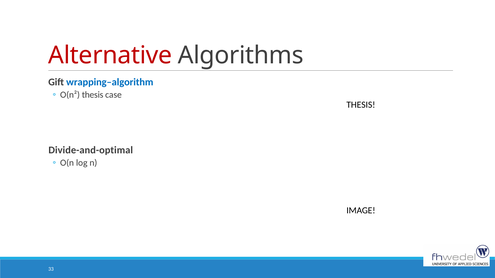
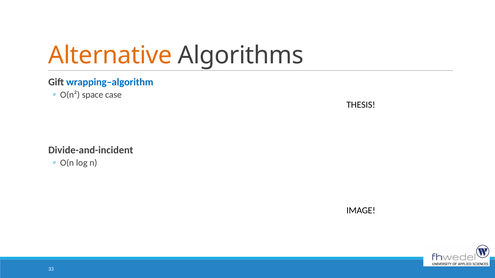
Alternative colour: red -> orange
O(n² thesis: thesis -> space
Divide-and-optimal: Divide-and-optimal -> Divide-and-incident
